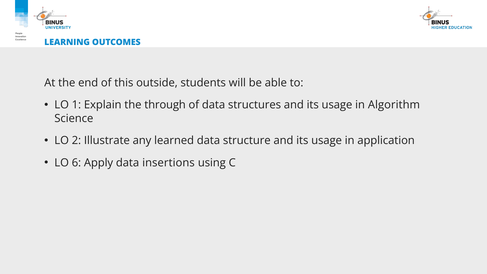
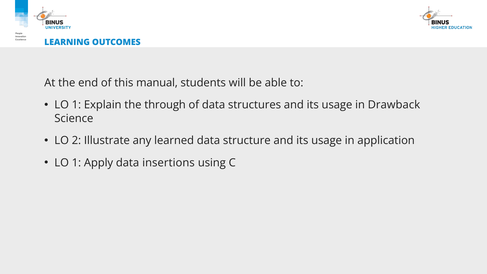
outside: outside -> manual
Algorithm: Algorithm -> Drawback
6 at (76, 163): 6 -> 1
